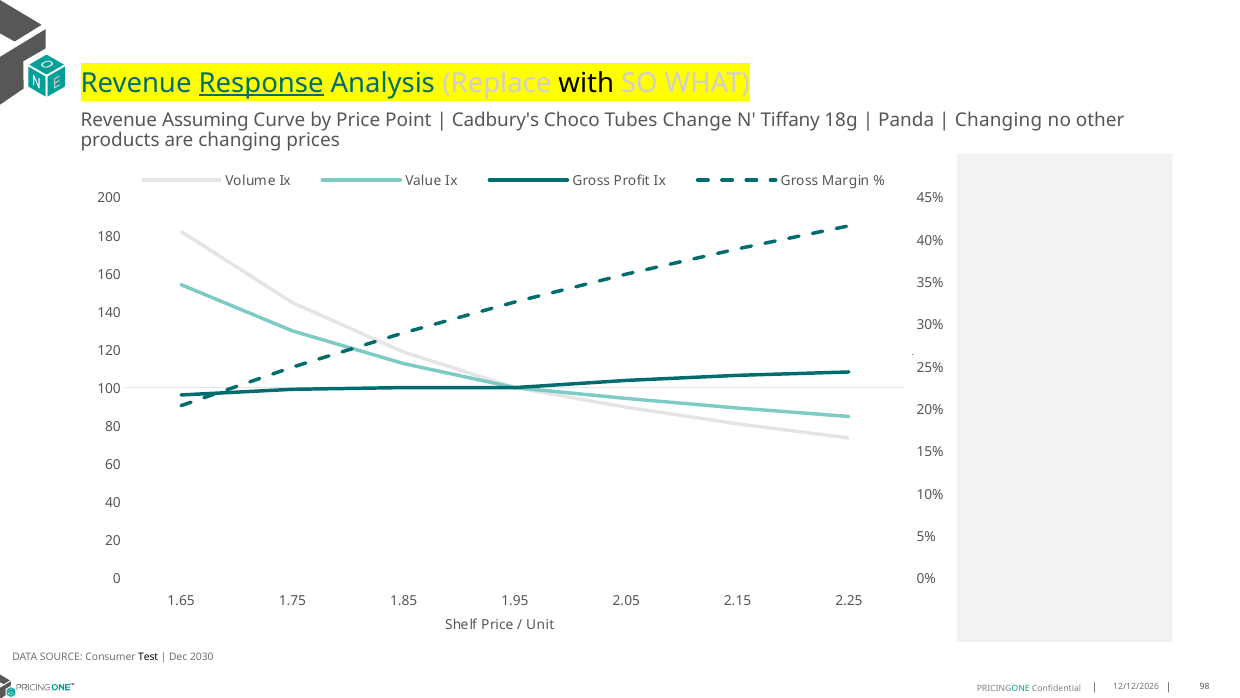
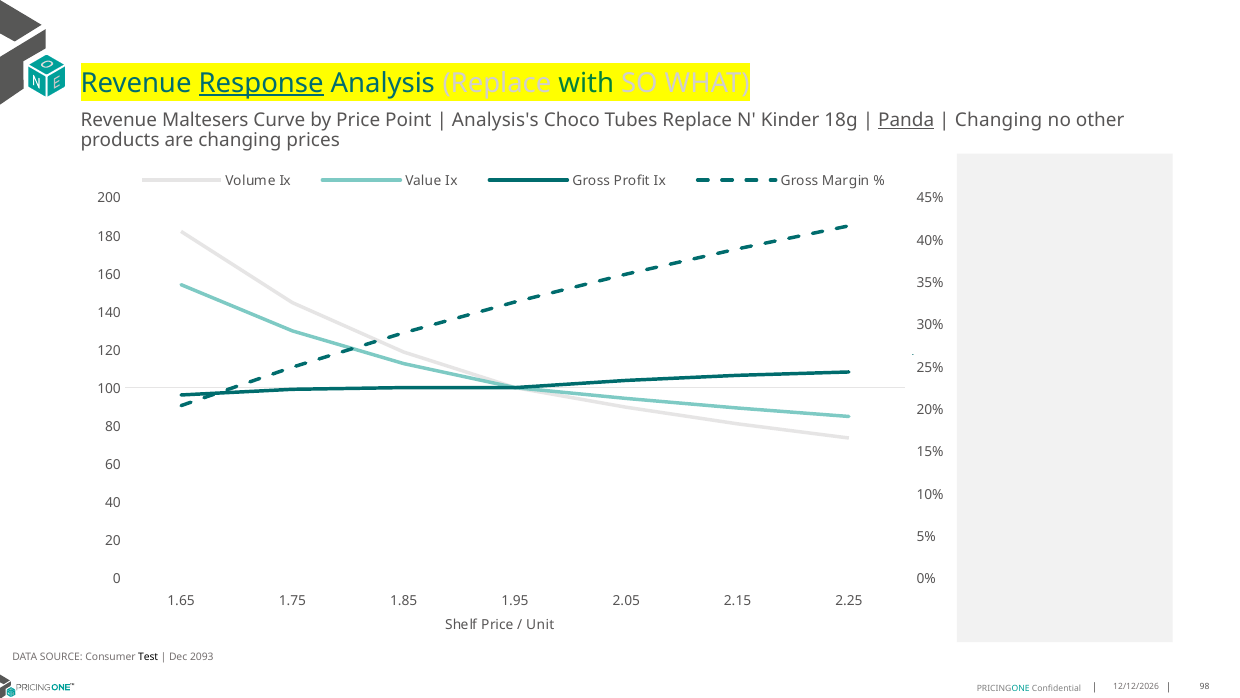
with colour: black -> green
Assuming: Assuming -> Maltesers
Cadbury's: Cadbury's -> Analysis's
Tubes Change: Change -> Replace
Tiffany: Tiffany -> Kinder
Panda underline: none -> present
2030: 2030 -> 2093
